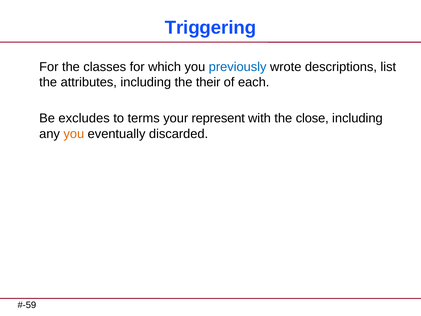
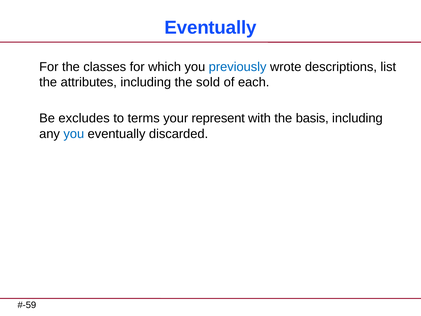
Triggering at (211, 28): Triggering -> Eventually
their: their -> sold
close: close -> basis
you at (74, 134) colour: orange -> blue
